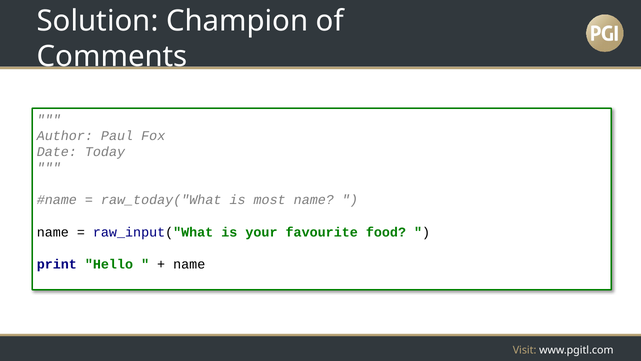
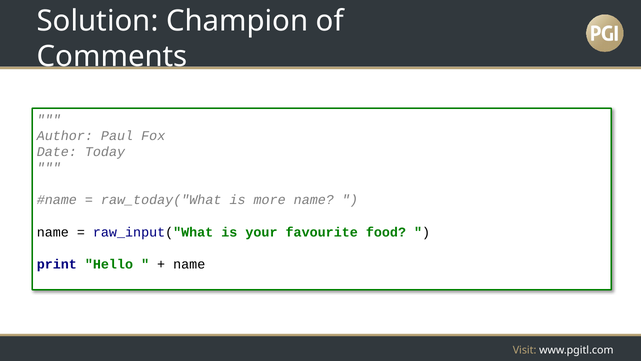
most: most -> more
